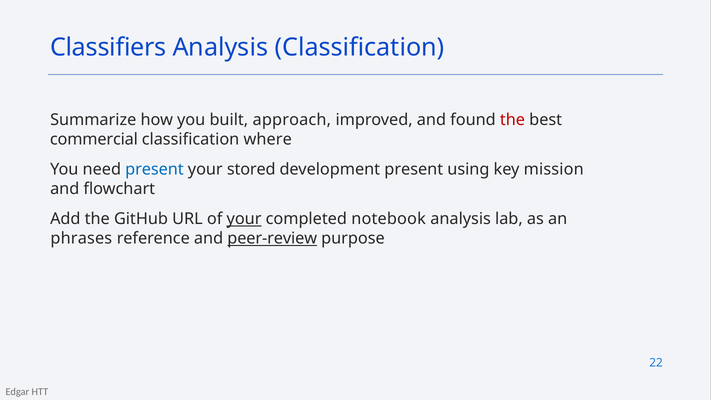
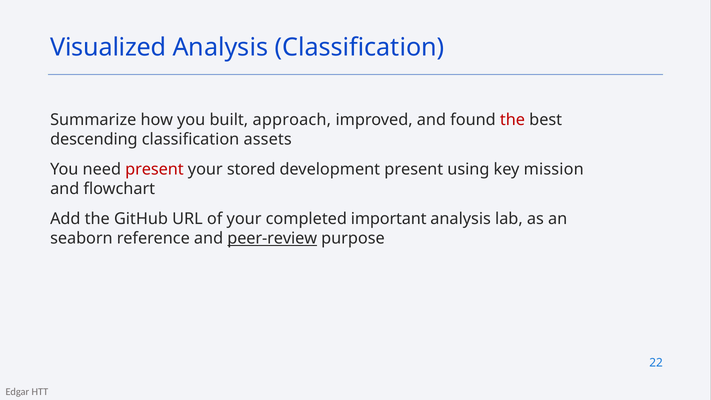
Classifiers: Classifiers -> Visualized
commercial: commercial -> descending
where: where -> assets
present at (154, 169) colour: blue -> red
your at (244, 219) underline: present -> none
notebook: notebook -> important
phrases: phrases -> seaborn
